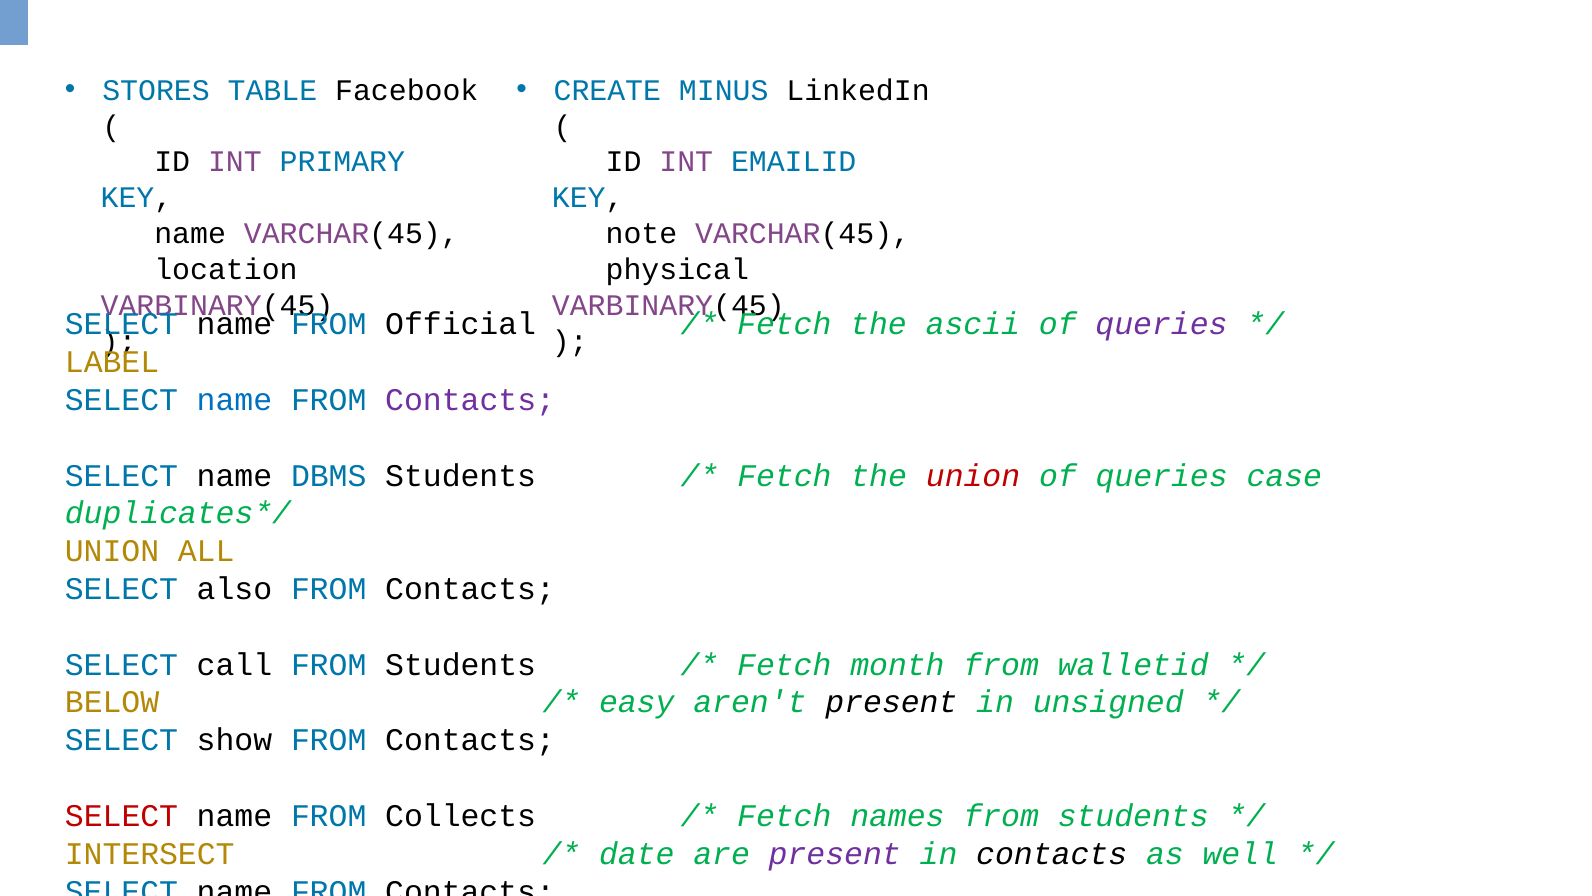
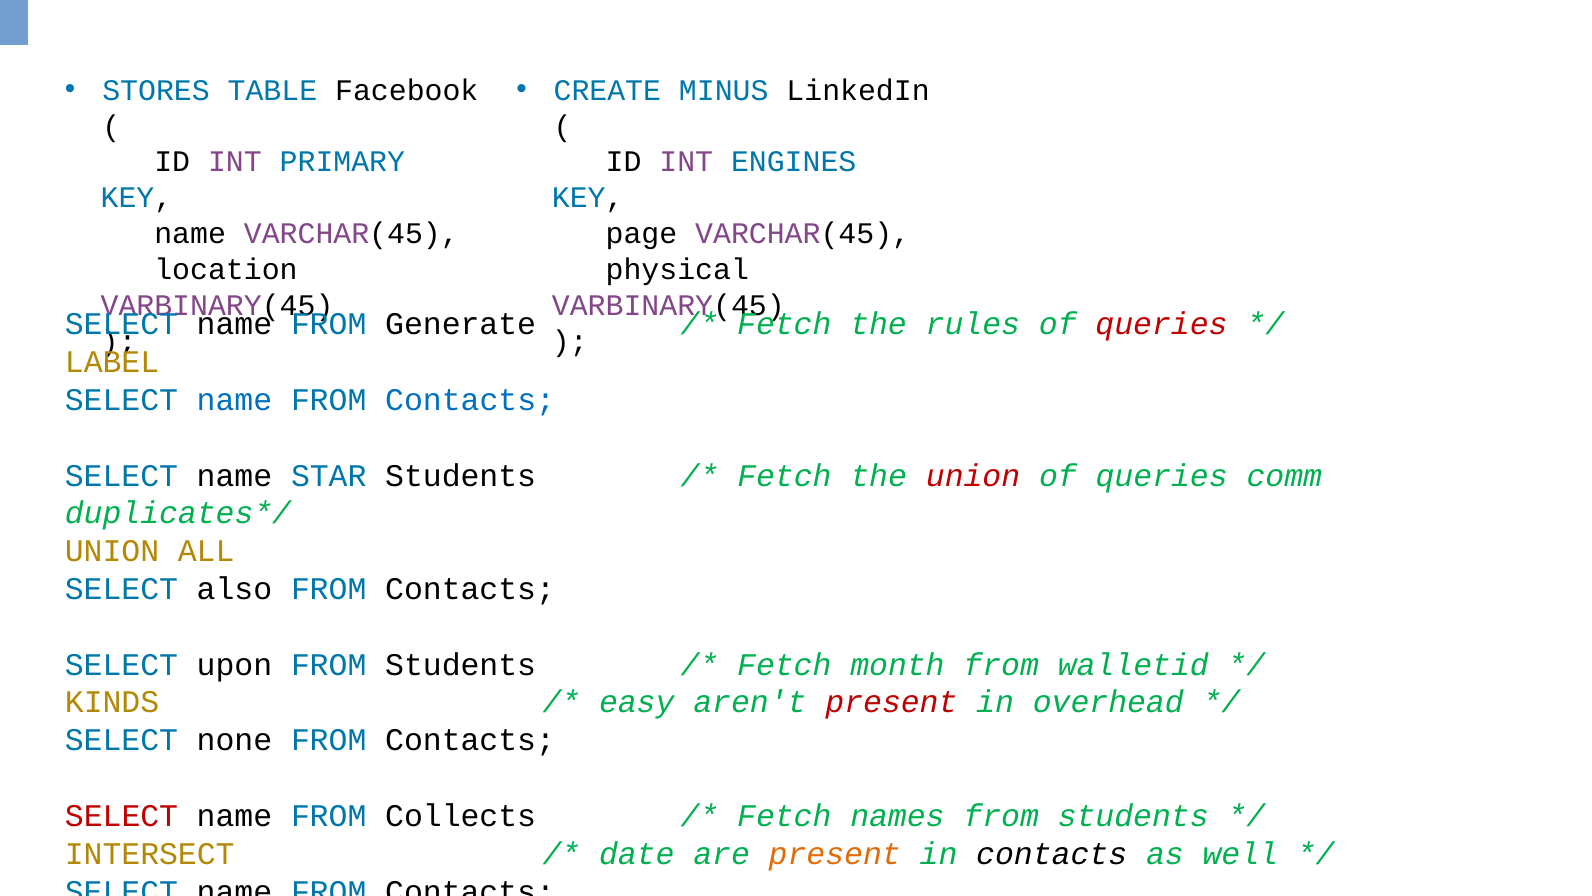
EMAILID: EMAILID -> ENGINES
note: note -> page
Official: Official -> Generate
ascii: ascii -> rules
queries at (1161, 324) colour: purple -> red
Contacts at (470, 400) colour: purple -> blue
DBMS: DBMS -> STAR
case: case -> comm
call: call -> upon
BELOW: BELOW -> KINDS
present at (891, 702) colour: black -> red
unsigned: unsigned -> overhead
show: show -> none
present at (835, 853) colour: purple -> orange
